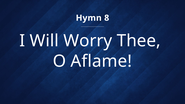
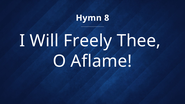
Worry: Worry -> Freely
